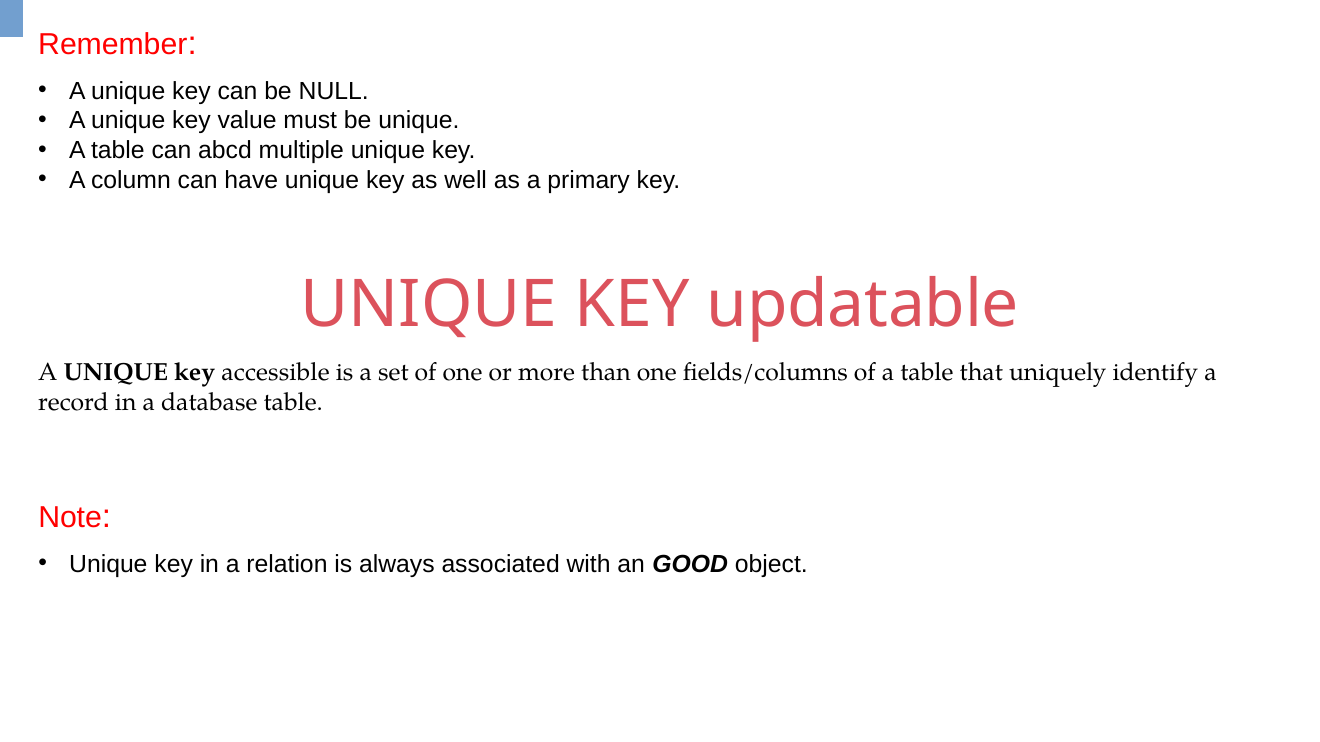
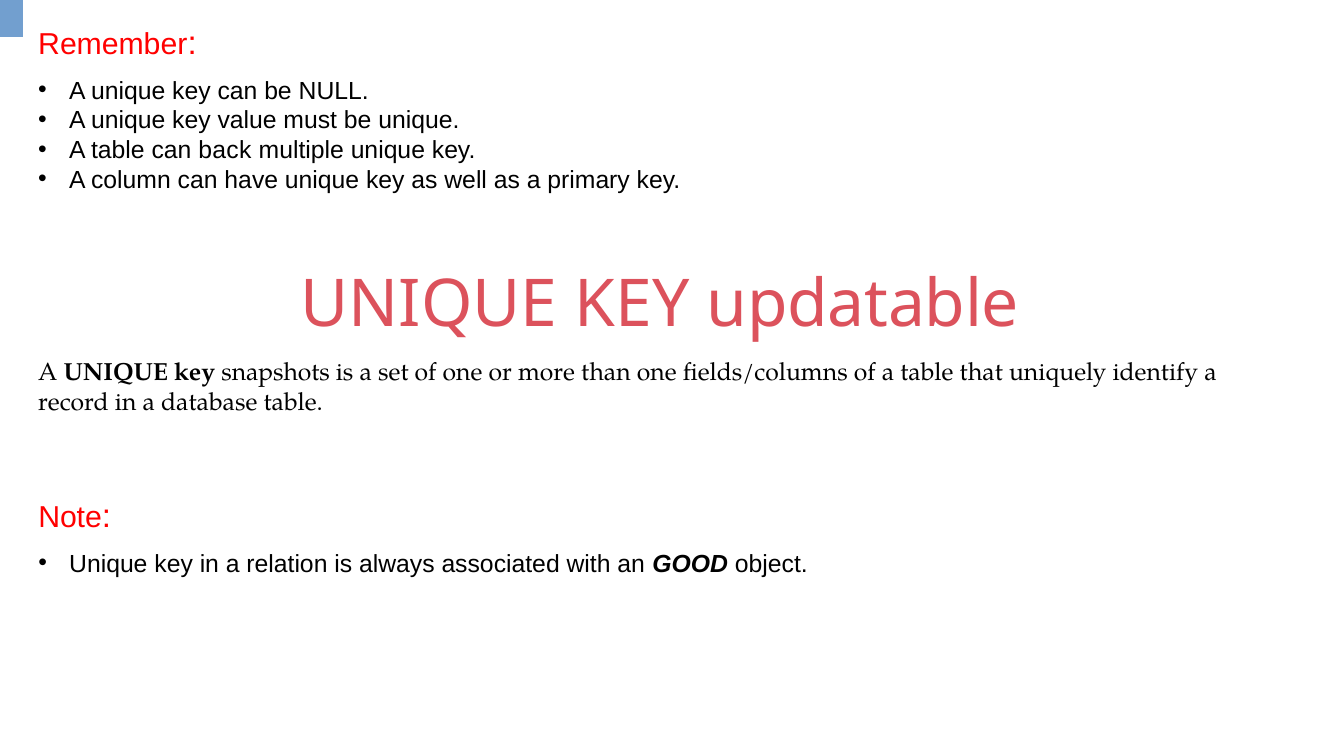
abcd: abcd -> back
accessible: accessible -> snapshots
